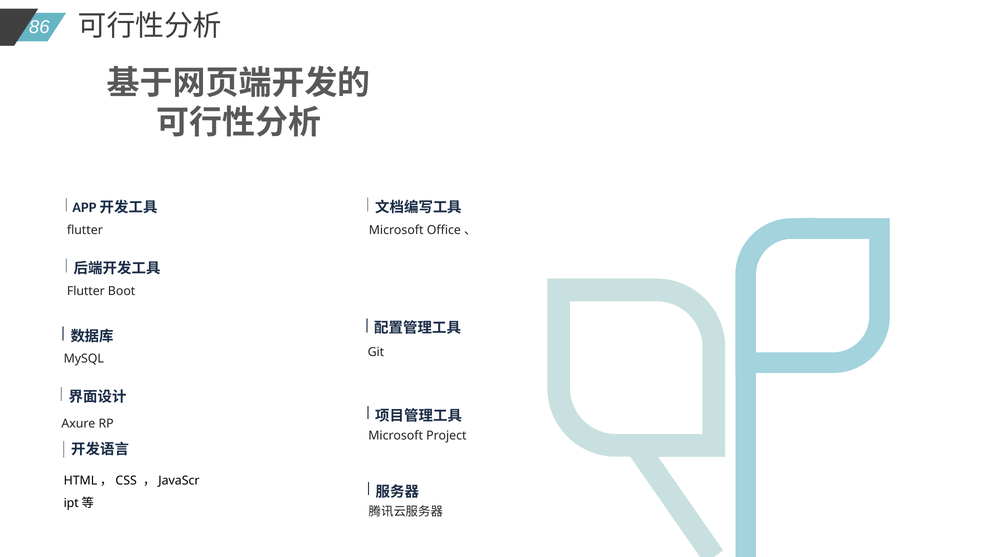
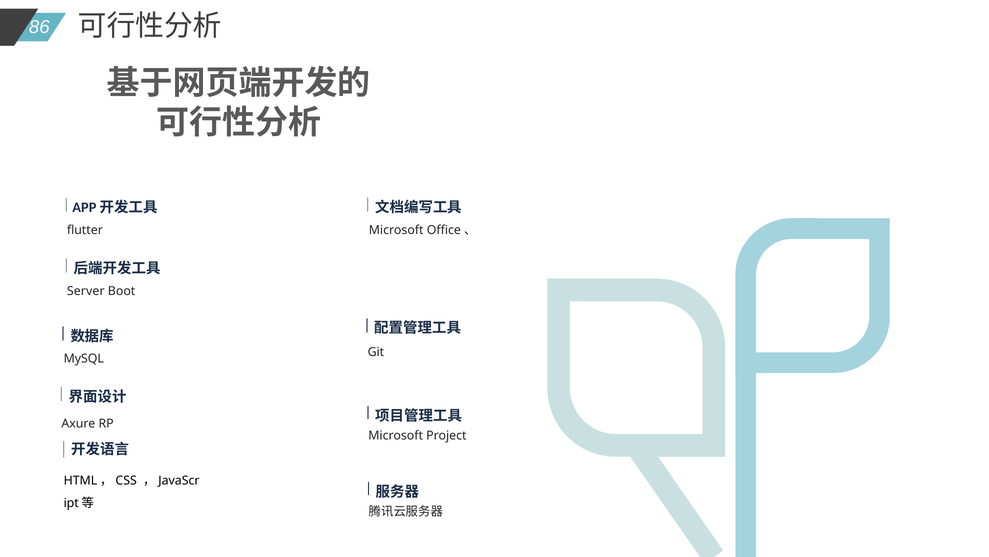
Flutter at (86, 291): Flutter -> Server
